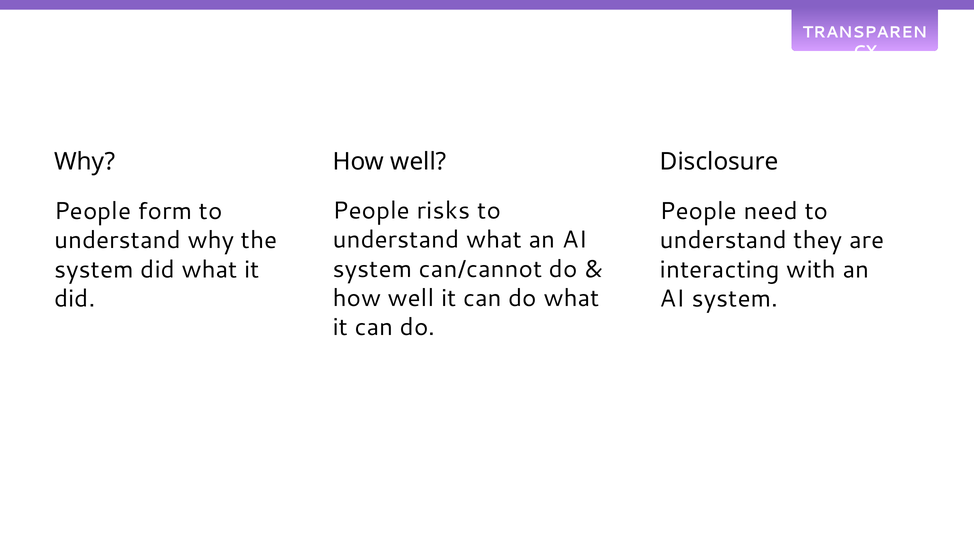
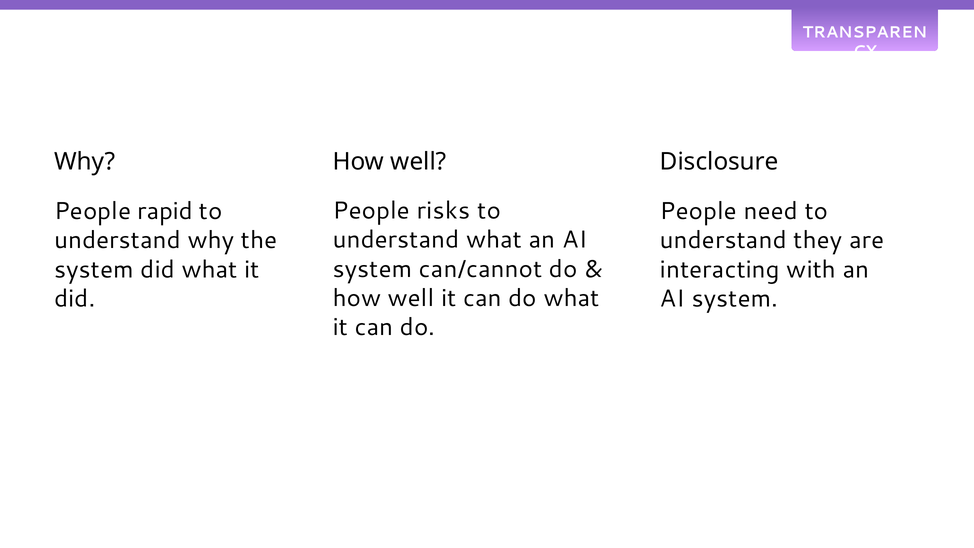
form: form -> rapid
